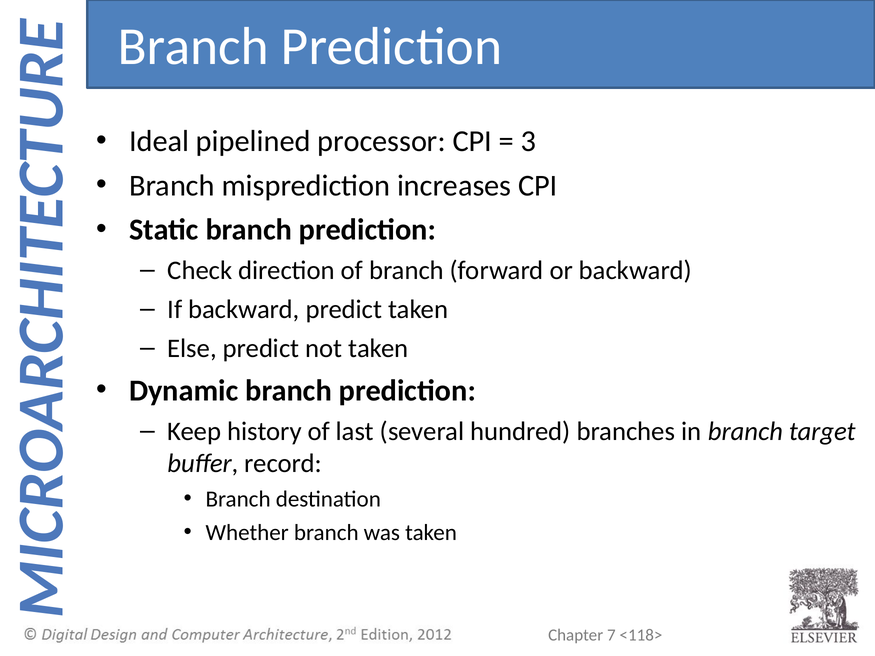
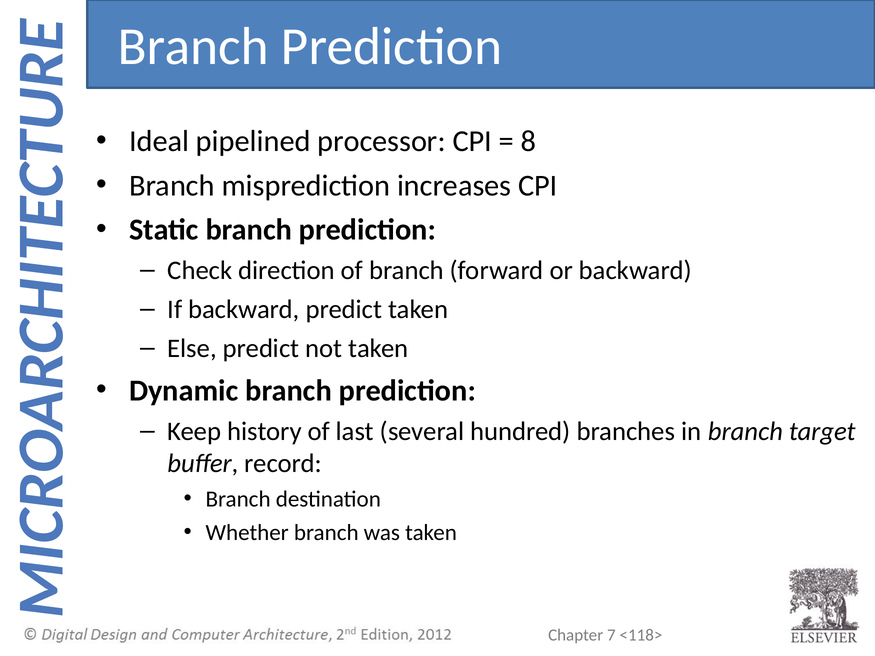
3: 3 -> 8
